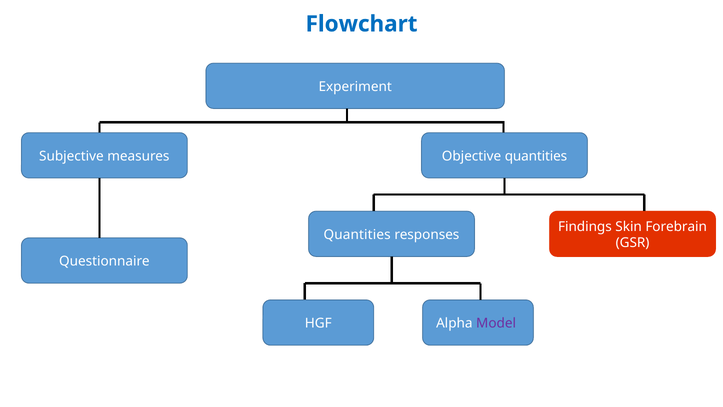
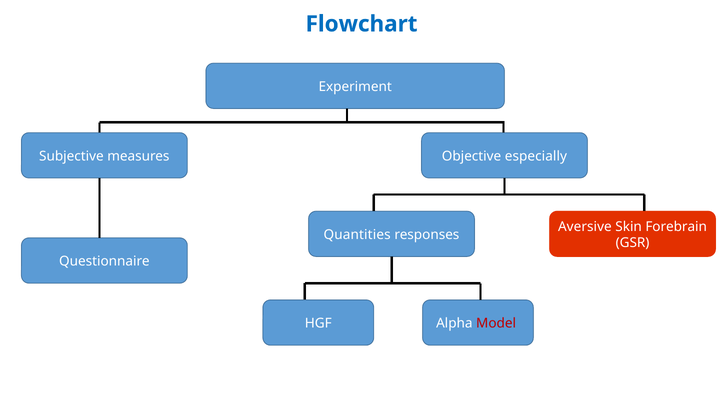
Objective quantities: quantities -> especially
Findings: Findings -> Aversive
Model colour: purple -> red
